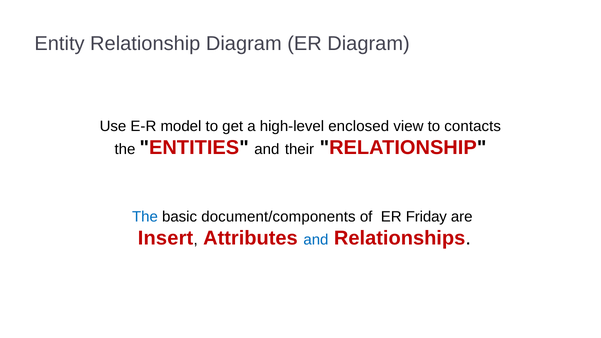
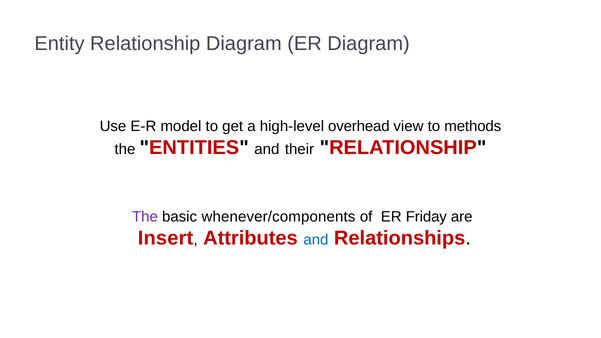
enclosed: enclosed -> overhead
contacts: contacts -> methods
The at (145, 217) colour: blue -> purple
document/components: document/components -> whenever/components
